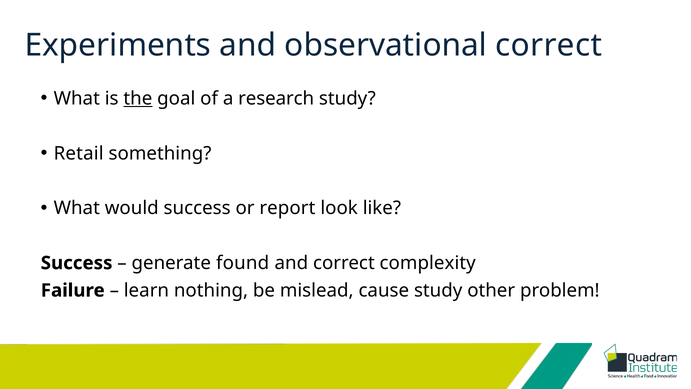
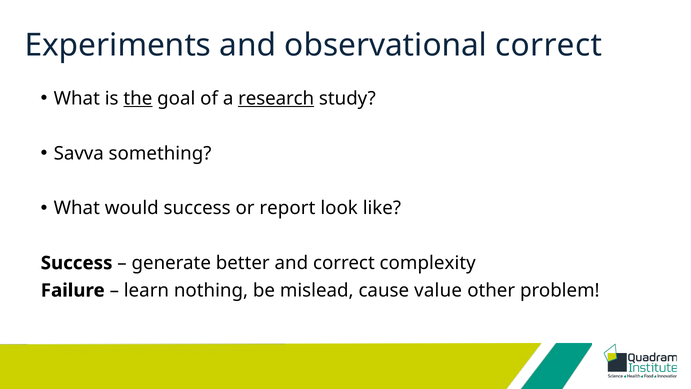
research underline: none -> present
Retail: Retail -> Savva
found: found -> better
cause study: study -> value
